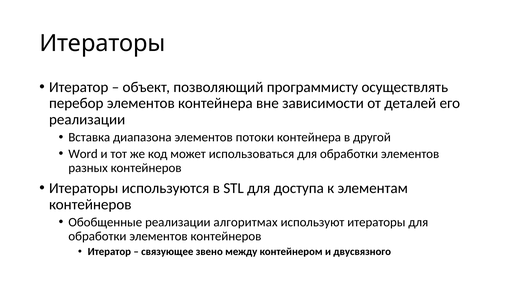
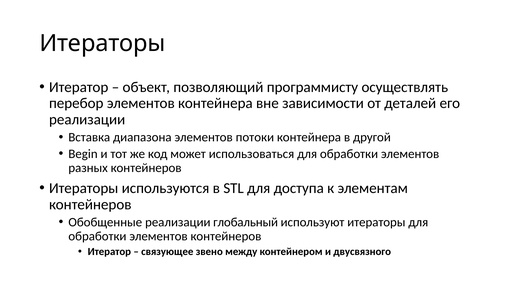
Word: Word -> Begin
алгоритмах: алгоритмах -> глобальный
